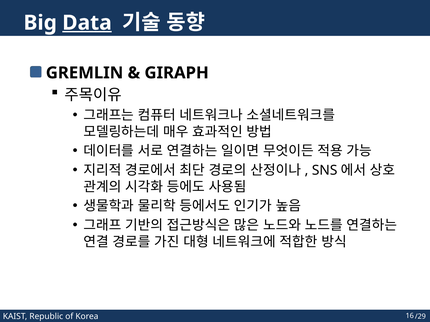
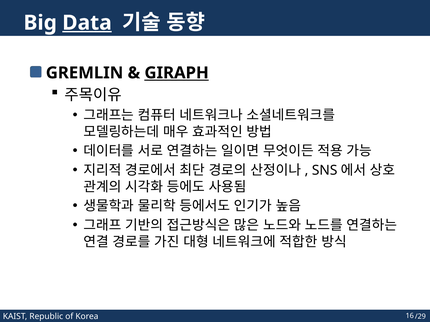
GIRAPH underline: none -> present
